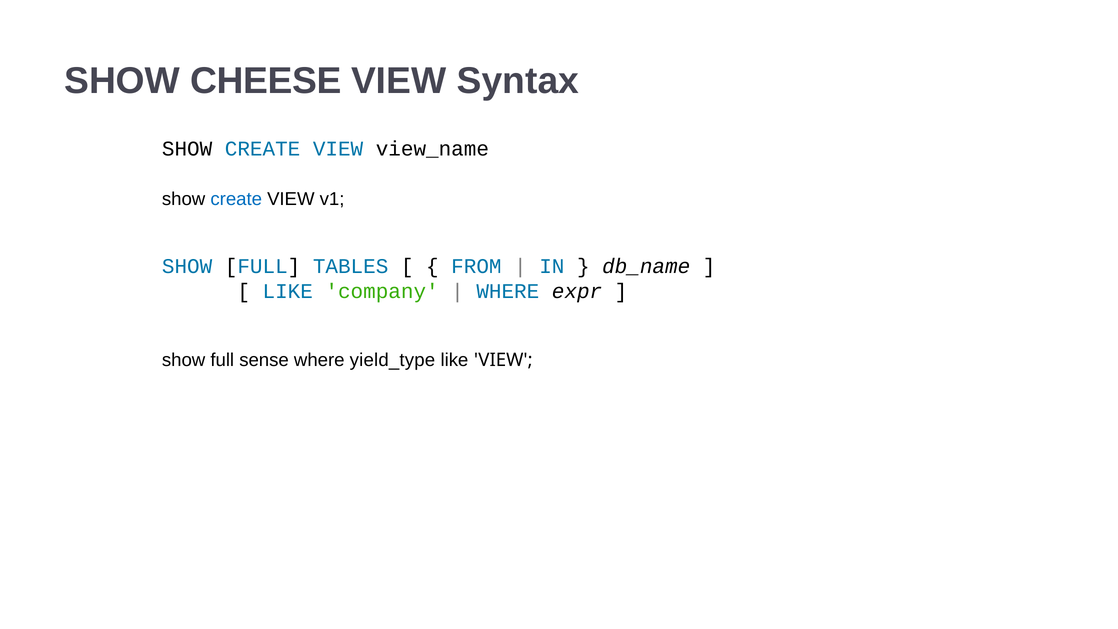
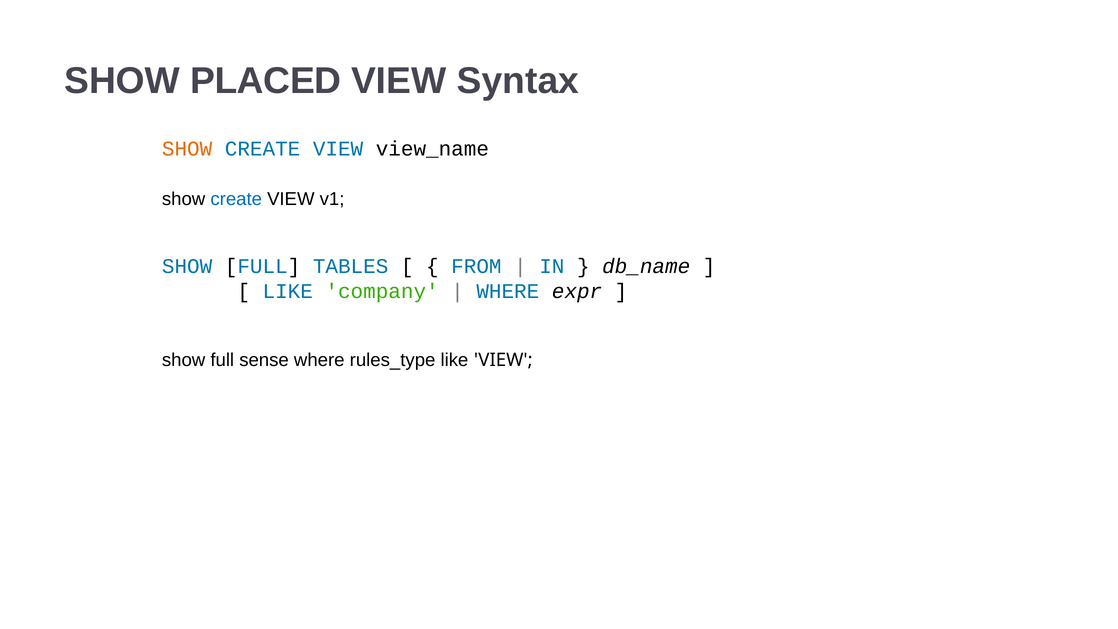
CHEESE: CHEESE -> PLACED
SHOW at (187, 149) colour: black -> orange
yield_type: yield_type -> rules_type
